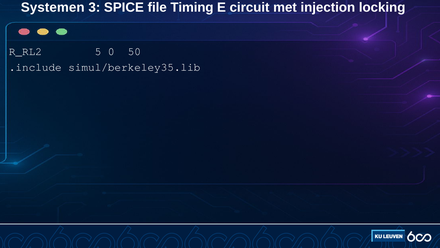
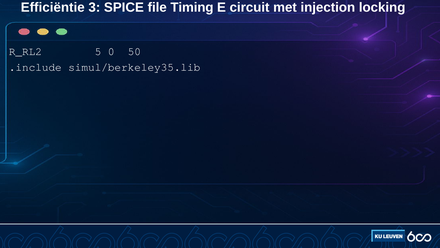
Systemen: Systemen -> Efficiëntie
